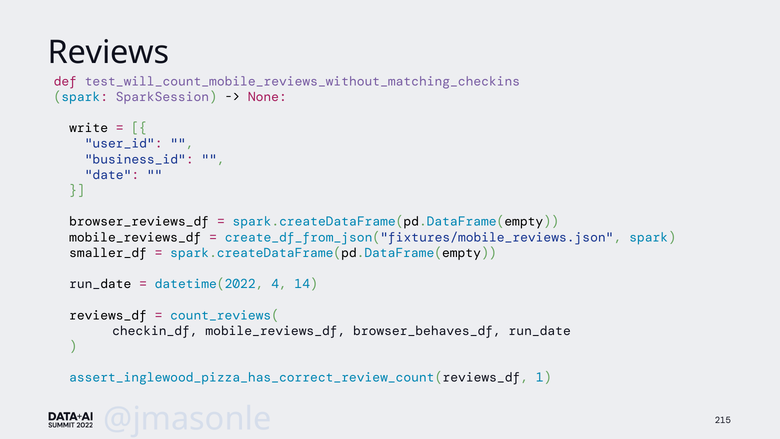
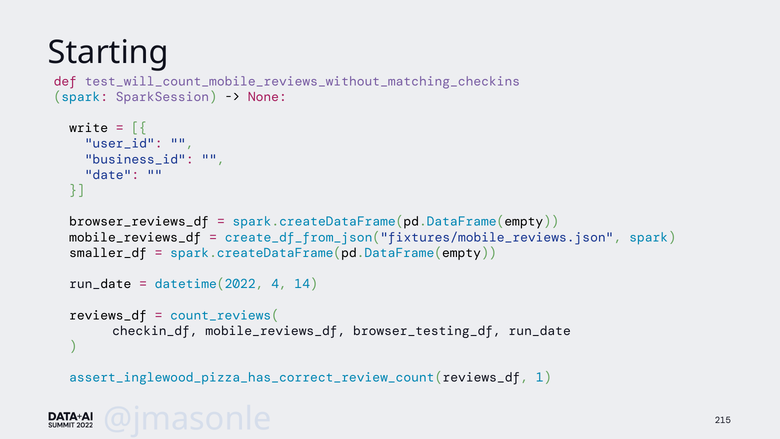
Reviews: Reviews -> Starting
browser_behaves_df: browser_behaves_df -> browser_testing_df
